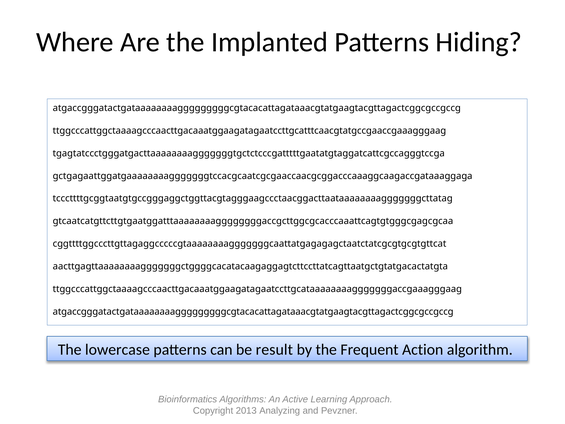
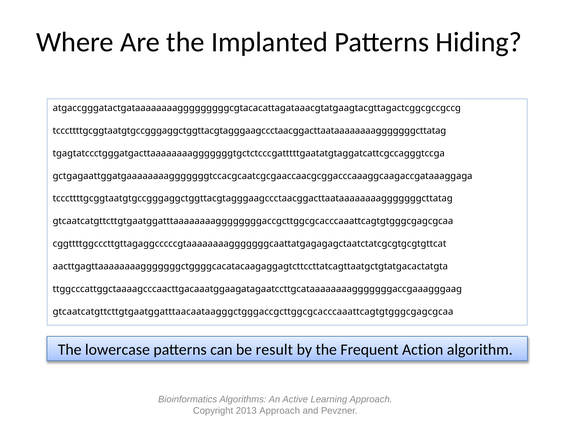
ttggcccattggctaaaagcccaacttgacaaatggaagatagaatccttgcatttcaacgtatgccgaaccgaaagggaag at (249, 131): ttggcccattggctaaaagcccaacttgacaaatggaagatagaatccttgcatttcaacgtatgccgaaccgaaagggaag -> tcccttttgcggtaatgtgccgggaggctggttacgtagggaagccctaacggacttaataaaaaaaagggggggcttatag
atgaccgggatactgataaaaaaaagggggggggcgtacacattagataaacgtatgaagtacgttagactcggcgccgccg at (253, 311): atgaccgggatactgataaaaaaaagggggggggcgtacacattagataaacgtatgaagtacgttagactcggcgccgccg -> gtcaatcatgttcttgtgaatggatttaacaataagggctgggaccgcttggcgcacccaaattcagtgtgggcgagcgcaa
2013 Analyzing: Analyzing -> Approach
